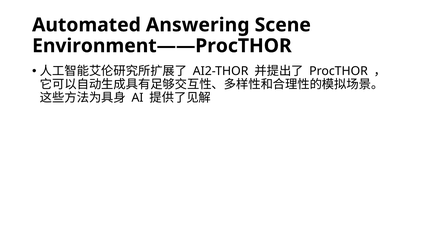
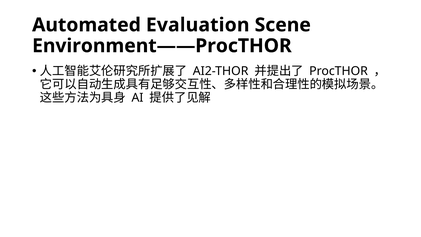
Answering: Answering -> Evaluation
